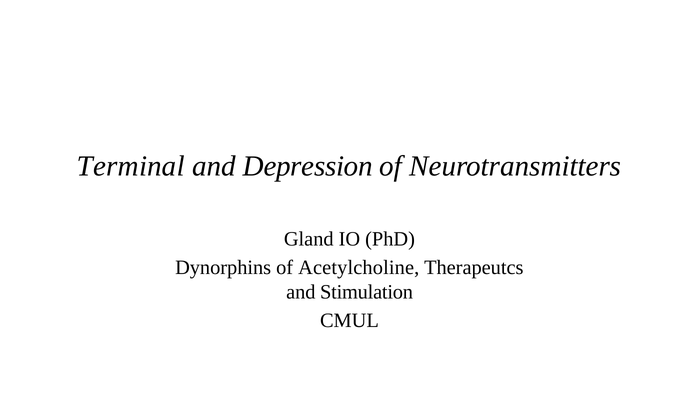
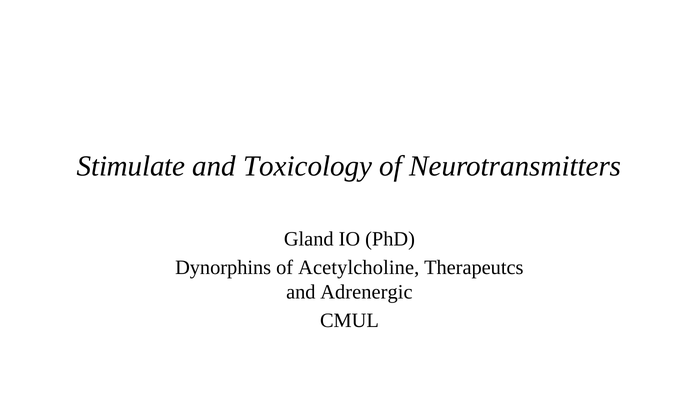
Terminal: Terminal -> Stimulate
Depression: Depression -> Toxicology
Stimulation: Stimulation -> Adrenergic
